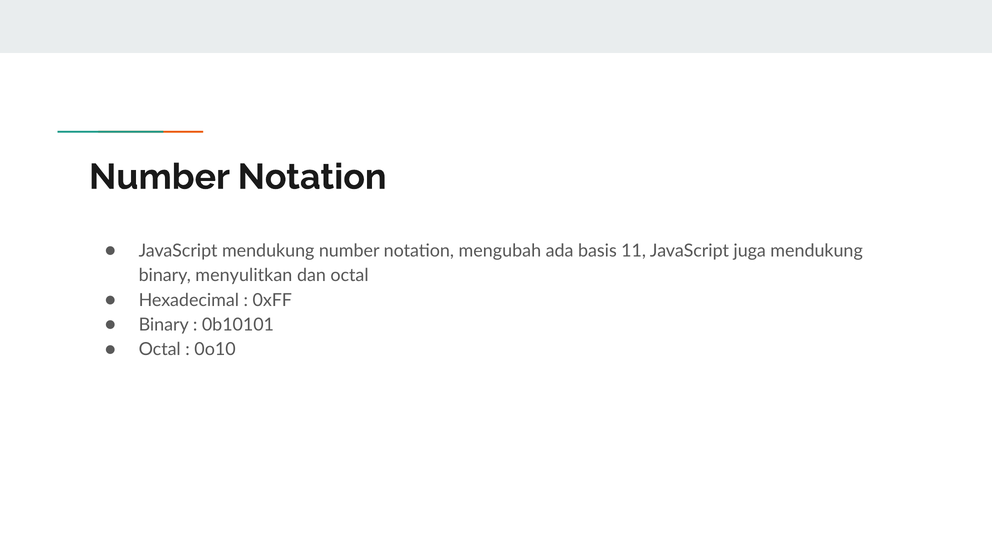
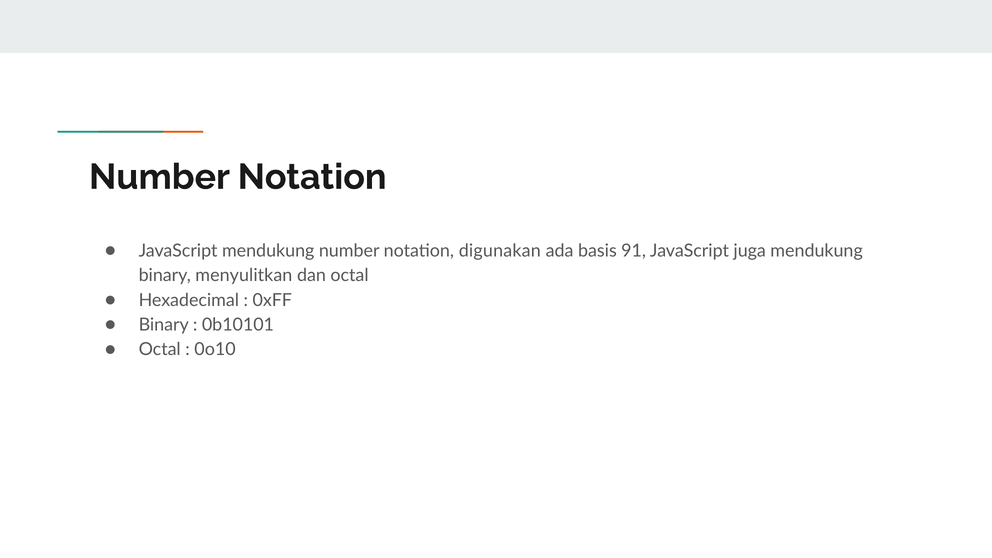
mengubah: mengubah -> digunakan
11: 11 -> 91
